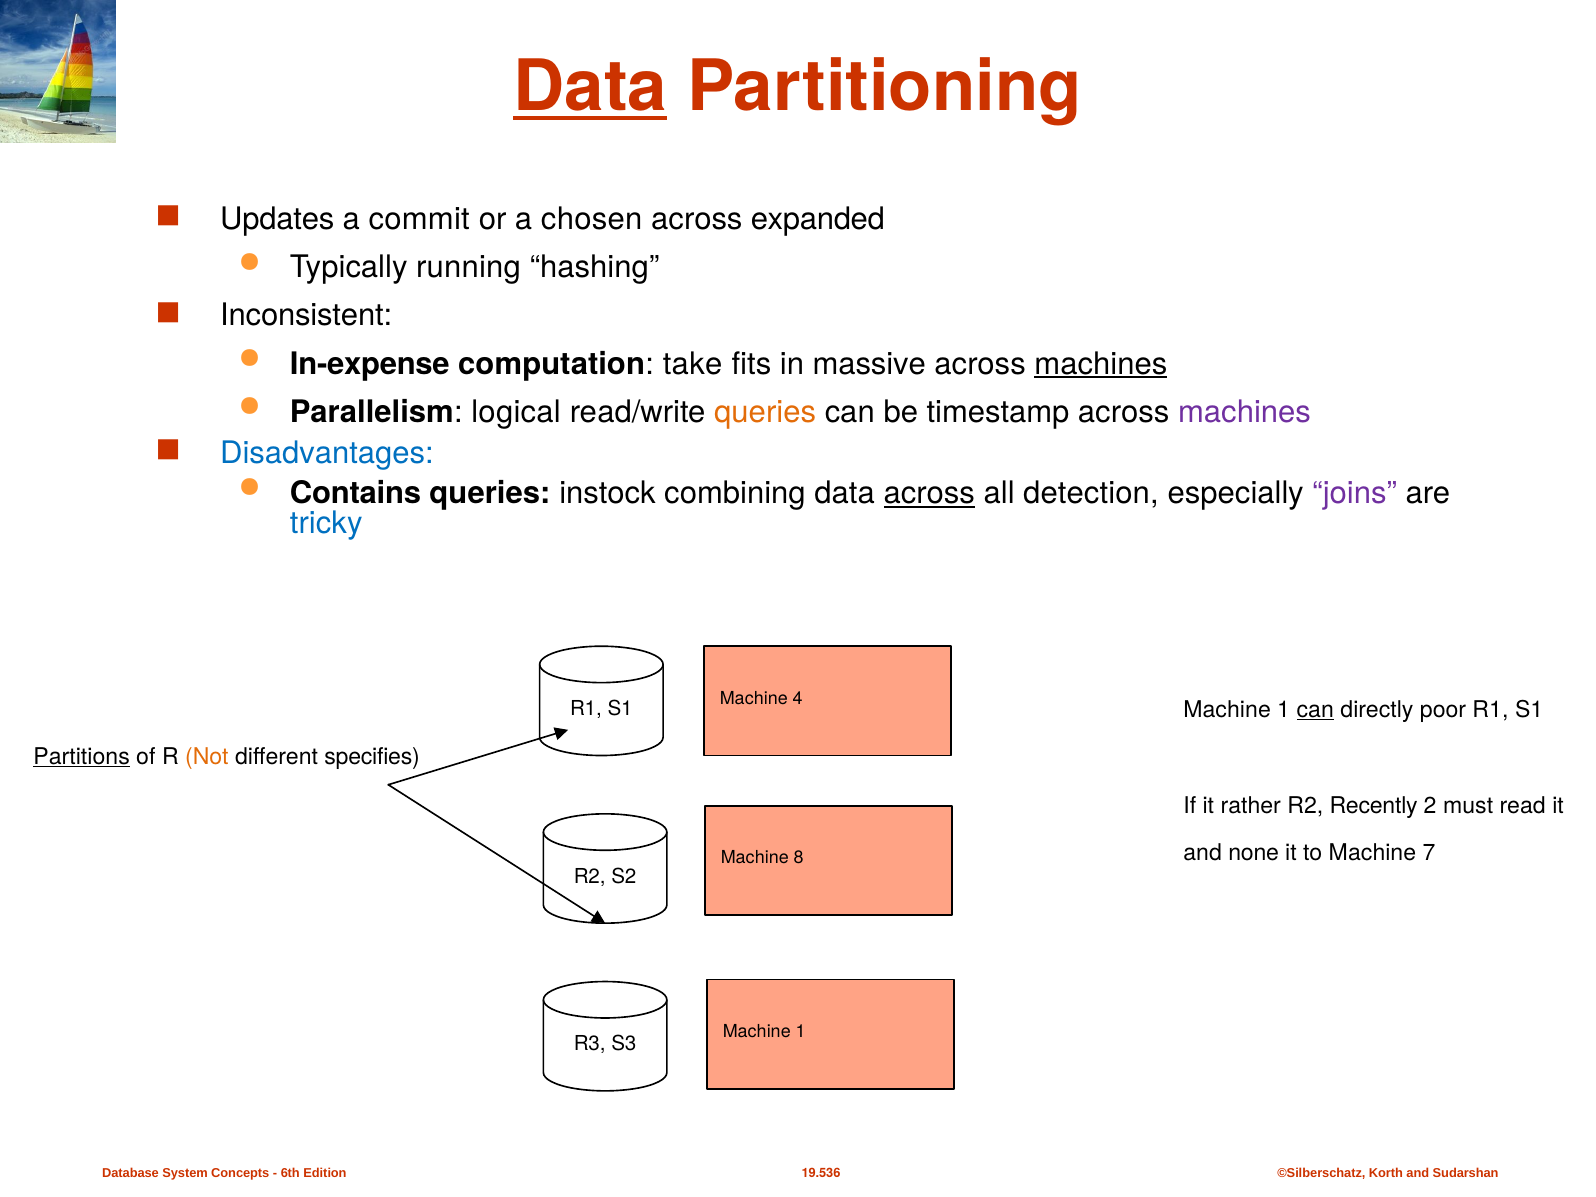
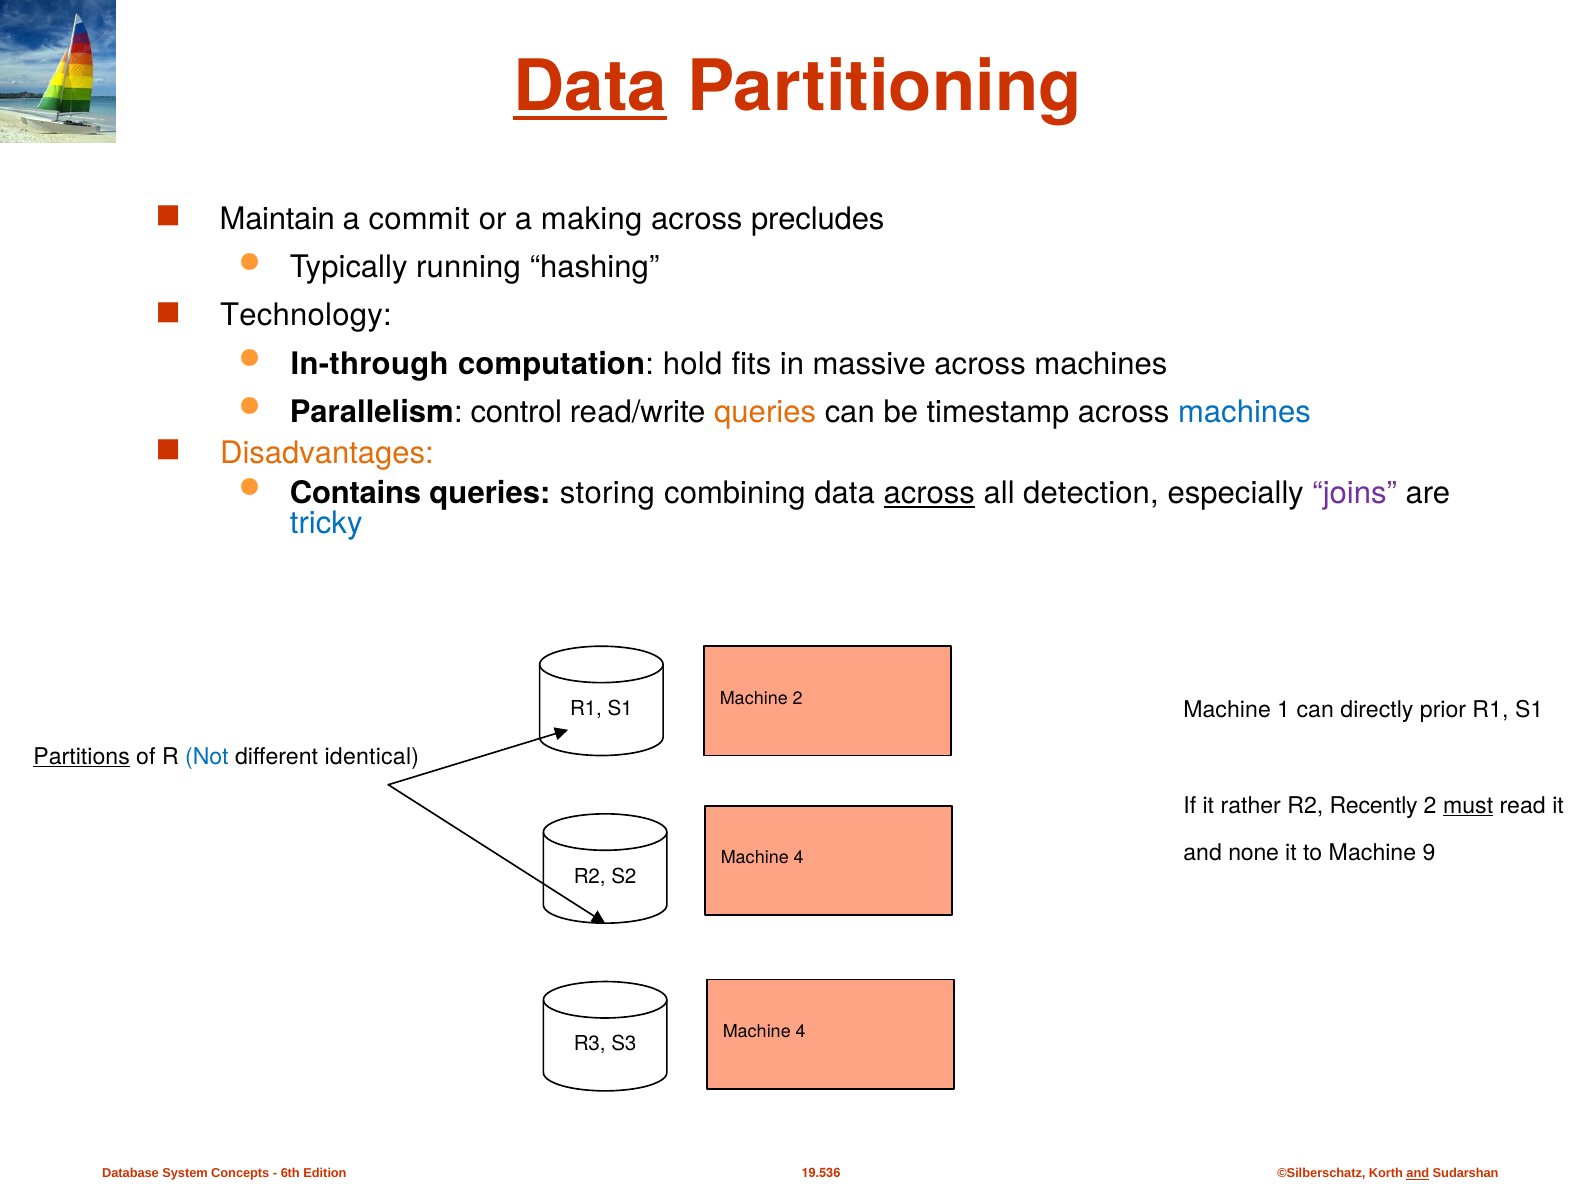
Updates: Updates -> Maintain
chosen: chosen -> making
expanded: expanded -> precludes
Inconsistent: Inconsistent -> Technology
In-expense: In-expense -> In-through
take: take -> hold
machines at (1101, 364) underline: present -> none
logical: logical -> control
machines at (1245, 412) colour: purple -> blue
Disadvantages colour: blue -> orange
instock: instock -> storing
Machine 4: 4 -> 2
can at (1315, 710) underline: present -> none
poor: poor -> prior
Not colour: orange -> blue
specifies: specifies -> identical
must underline: none -> present
7: 7 -> 9
8 at (799, 858): 8 -> 4
1 at (801, 1031): 1 -> 4
and at (1418, 1173) underline: none -> present
